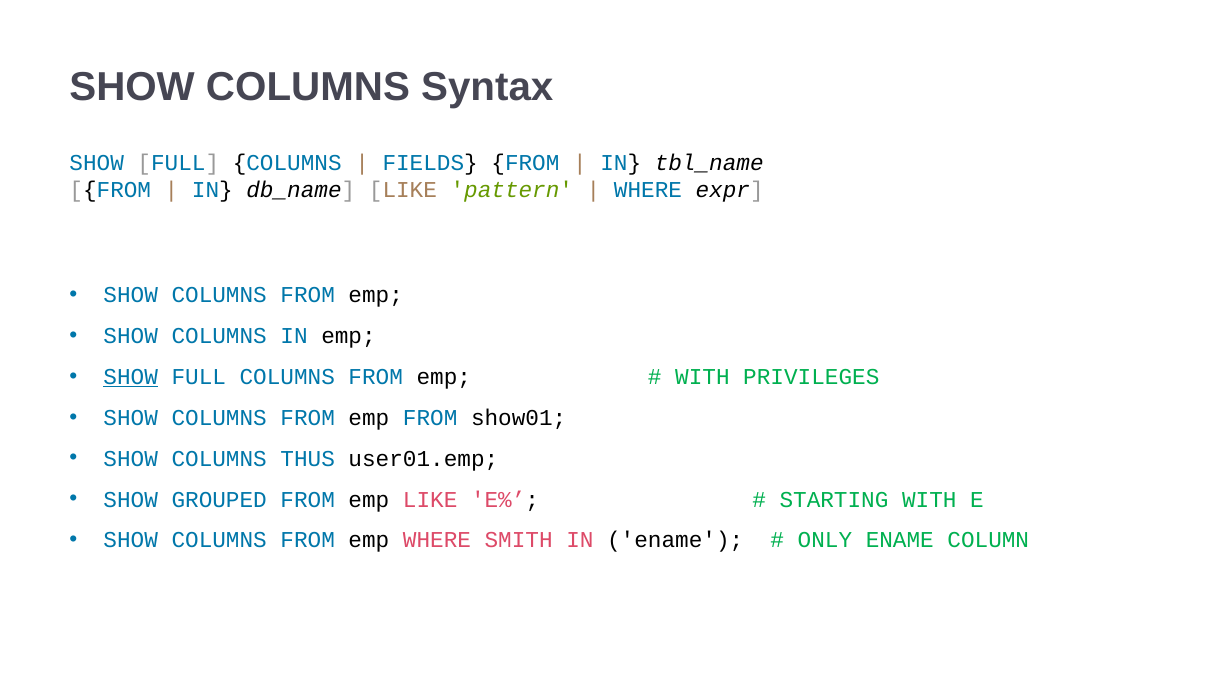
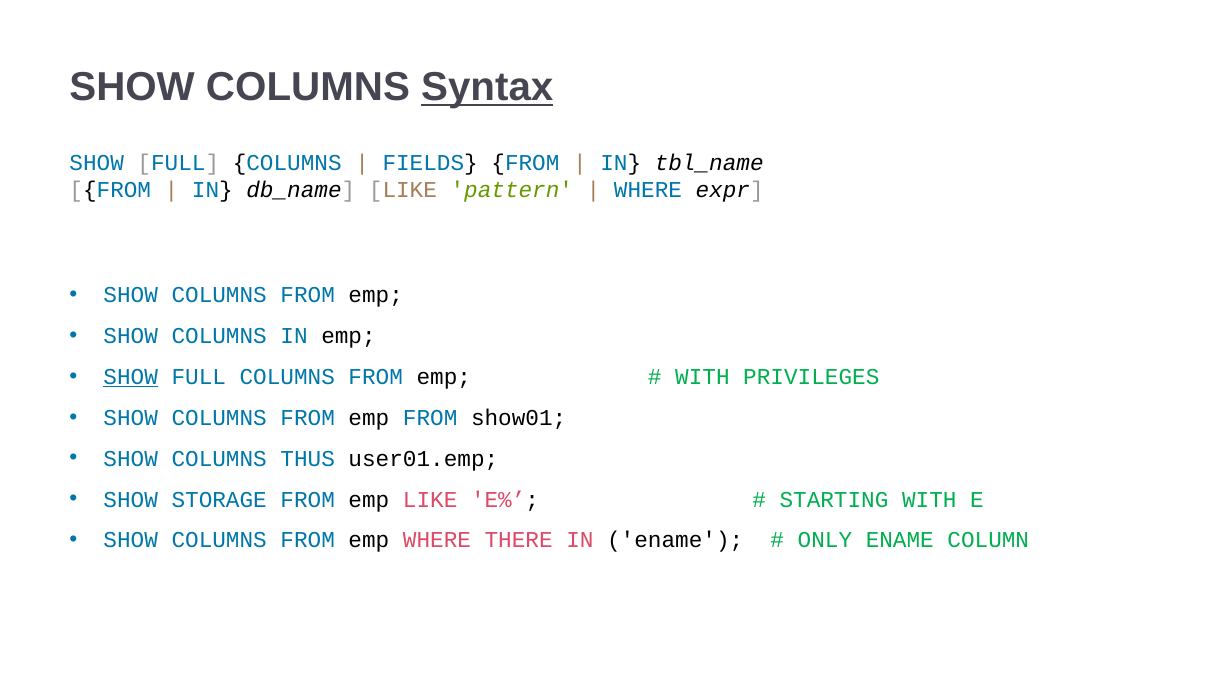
Syntax underline: none -> present
GROUPED: GROUPED -> STORAGE
SMITH: SMITH -> THERE
